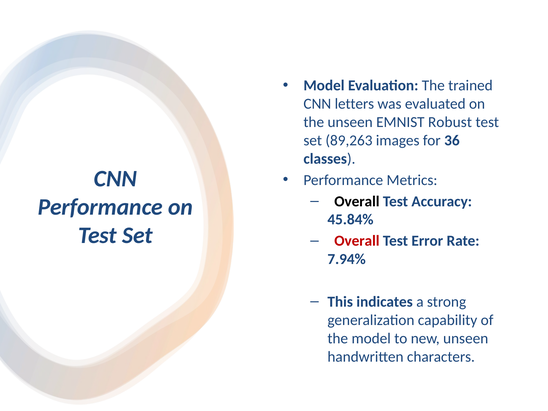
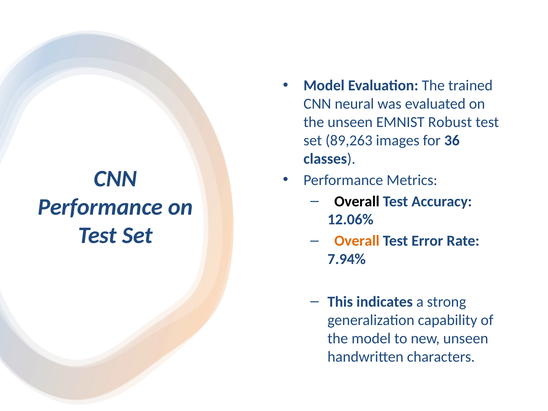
letters: letters -> neural
45.84%: 45.84% -> 12.06%
Overall at (357, 241) colour: red -> orange
